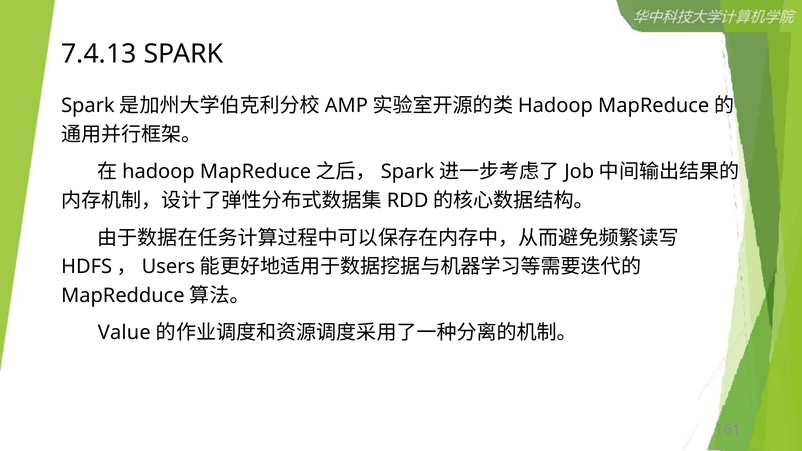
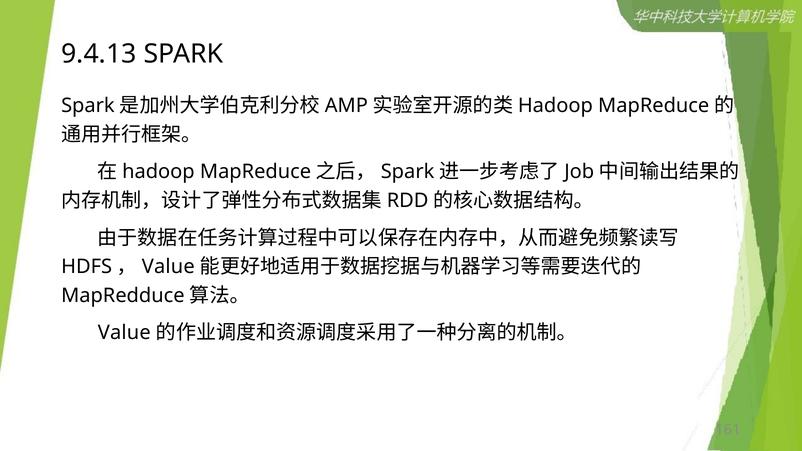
7.4.13: 7.4.13 -> 9.4.13
Users at (168, 267): Users -> Value
